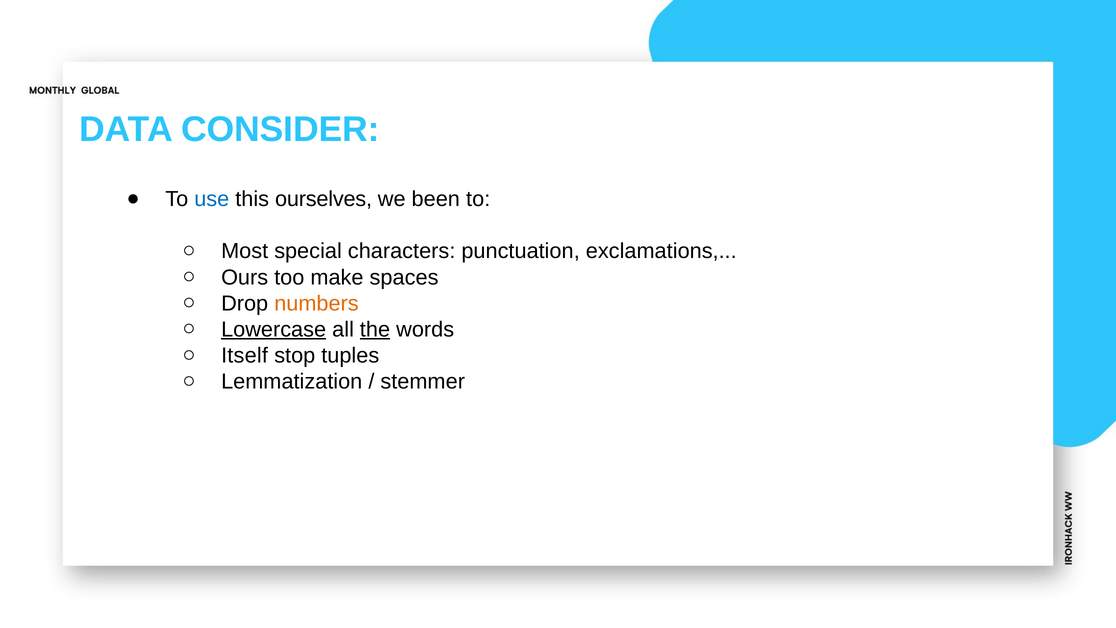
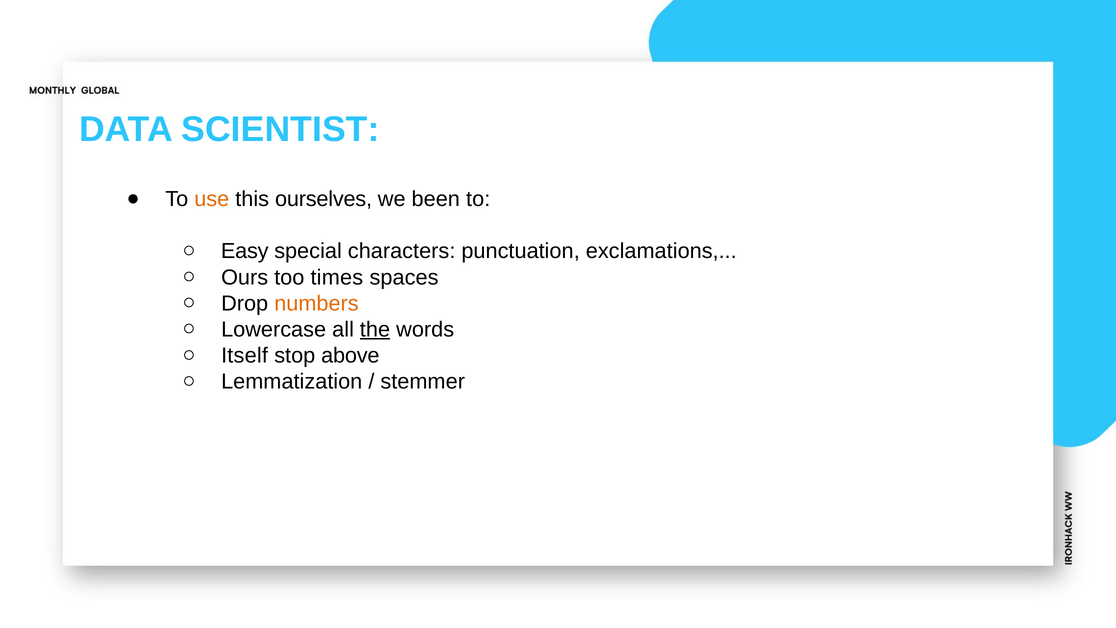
CONSIDER: CONSIDER -> SCIENTIST
use colour: blue -> orange
Most: Most -> Easy
make: make -> times
Lowercase underline: present -> none
tuples: tuples -> above
